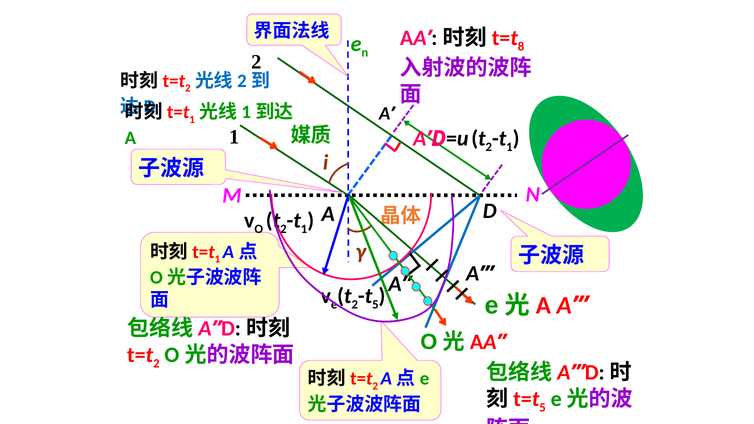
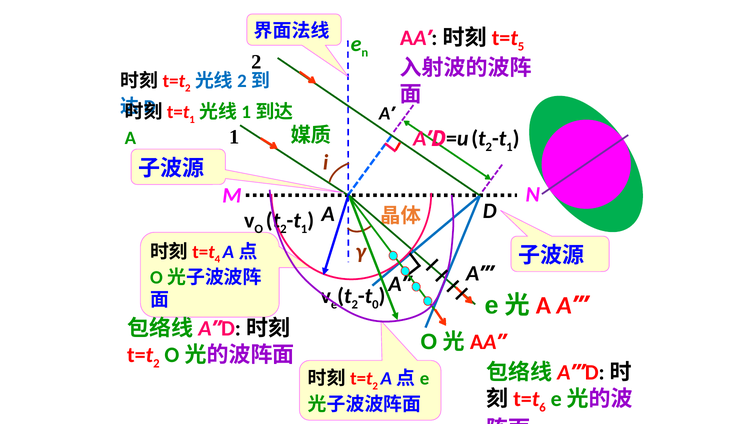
8: 8 -> 5
1 at (217, 259): 1 -> 4
5 at (375, 305): 5 -> 0
5 at (543, 408): 5 -> 6
